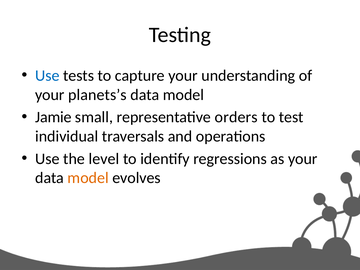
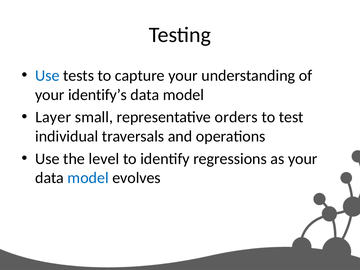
planets’s: planets’s -> identify’s
Jamie: Jamie -> Layer
model at (88, 178) colour: orange -> blue
